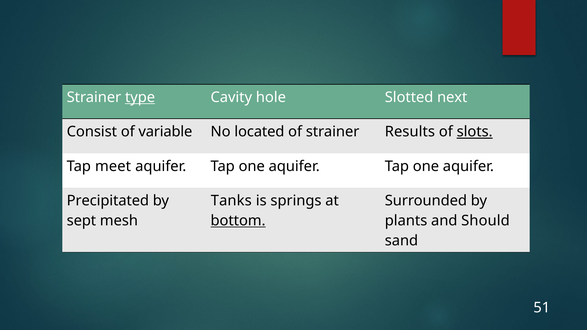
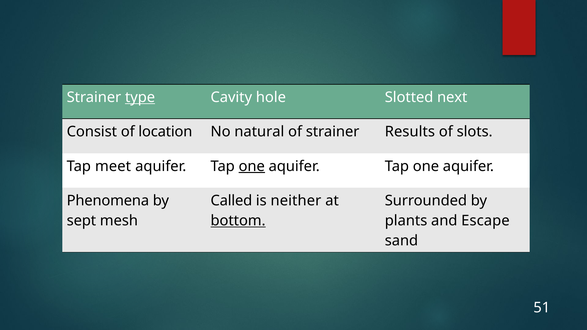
variable: variable -> location
located: located -> natural
slots underline: present -> none
one at (252, 166) underline: none -> present
Precipitated: Precipitated -> Phenomena
Tanks: Tanks -> Called
springs: springs -> neither
Should: Should -> Escape
